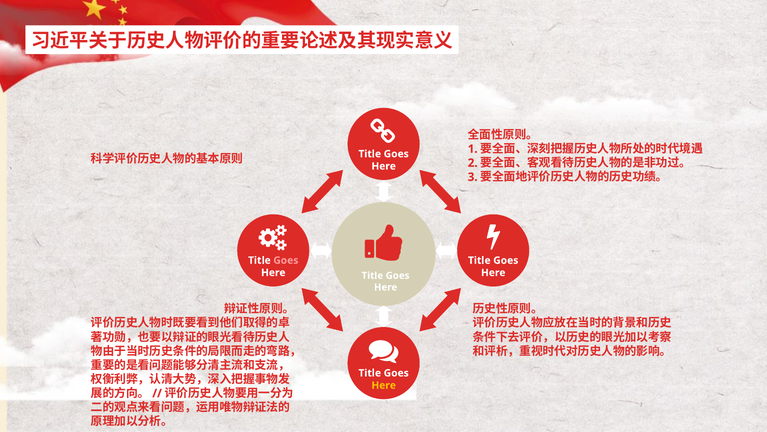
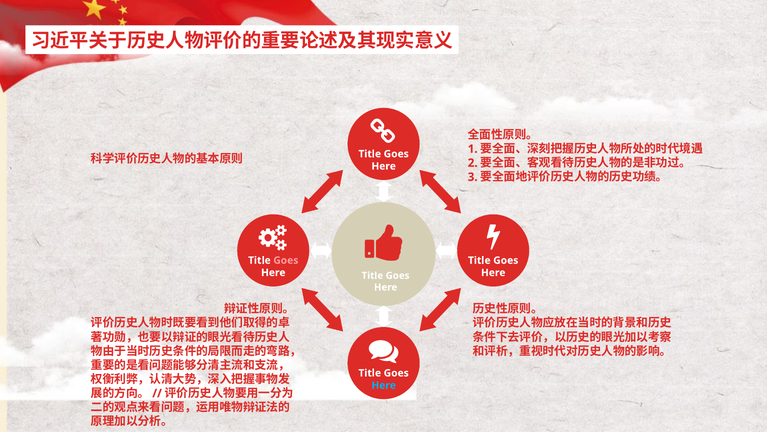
Here at (384, 385) colour: yellow -> light blue
